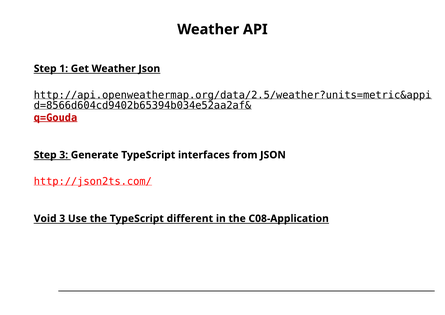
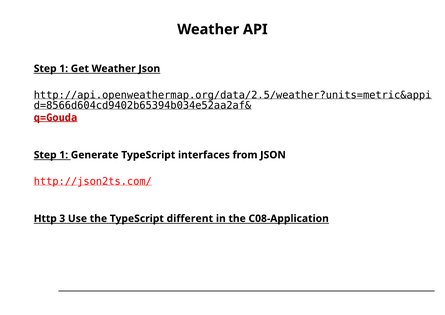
3 at (64, 155): 3 -> 1
Void: Void -> Http
